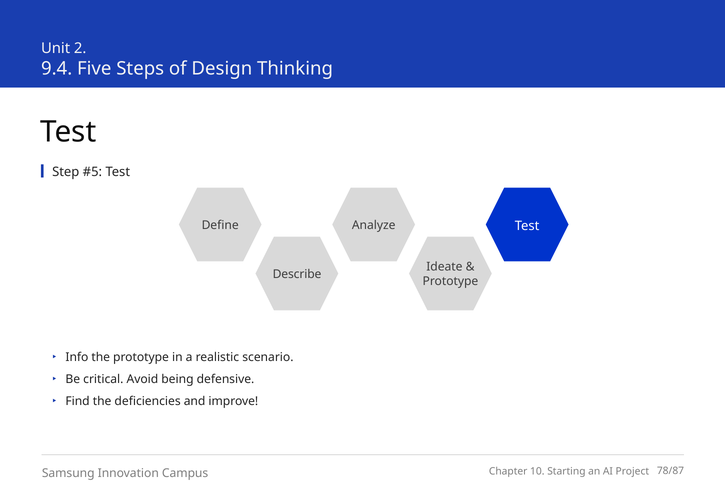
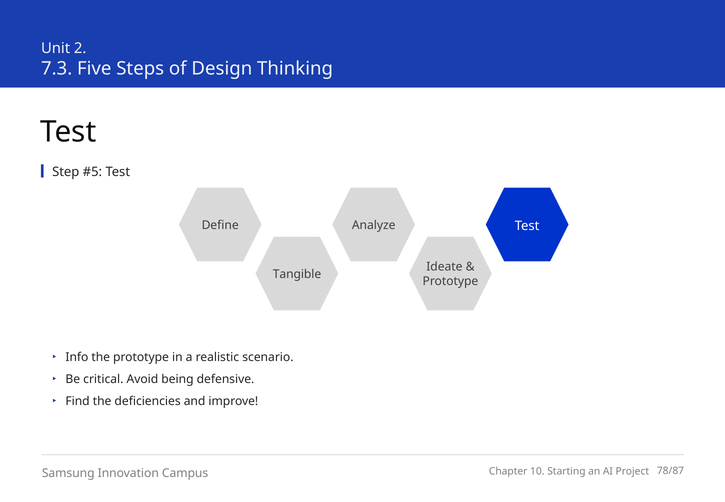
9.4: 9.4 -> 7.3
Describe: Describe -> Tangible
